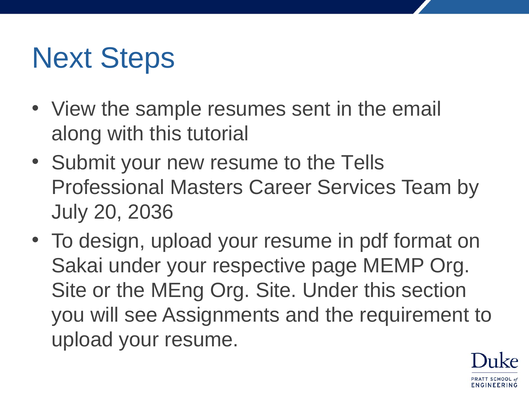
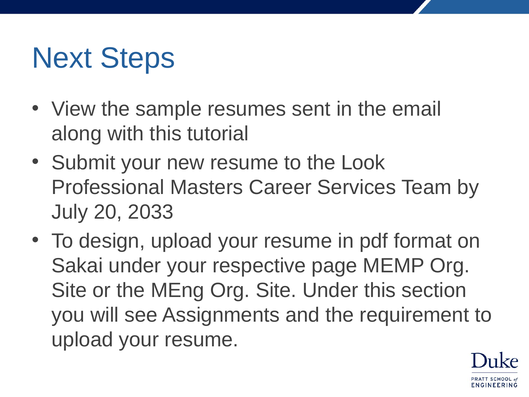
Tells: Tells -> Look
2036: 2036 -> 2033
